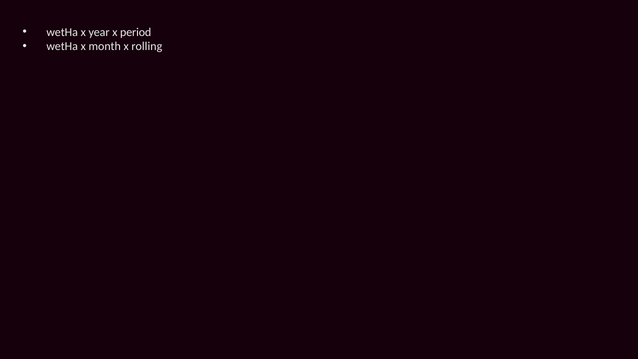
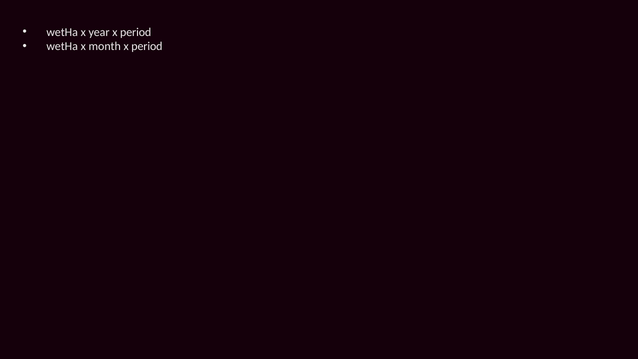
month x rolling: rolling -> period
